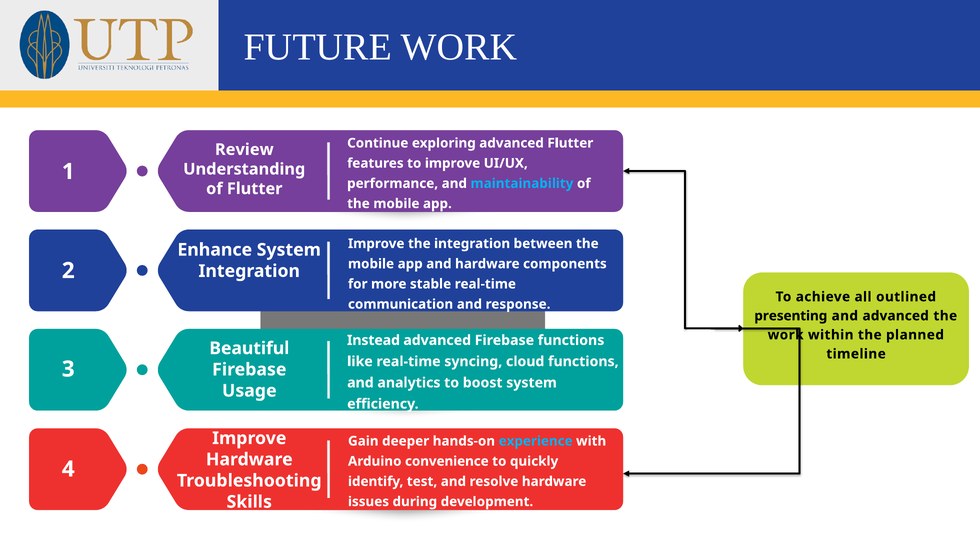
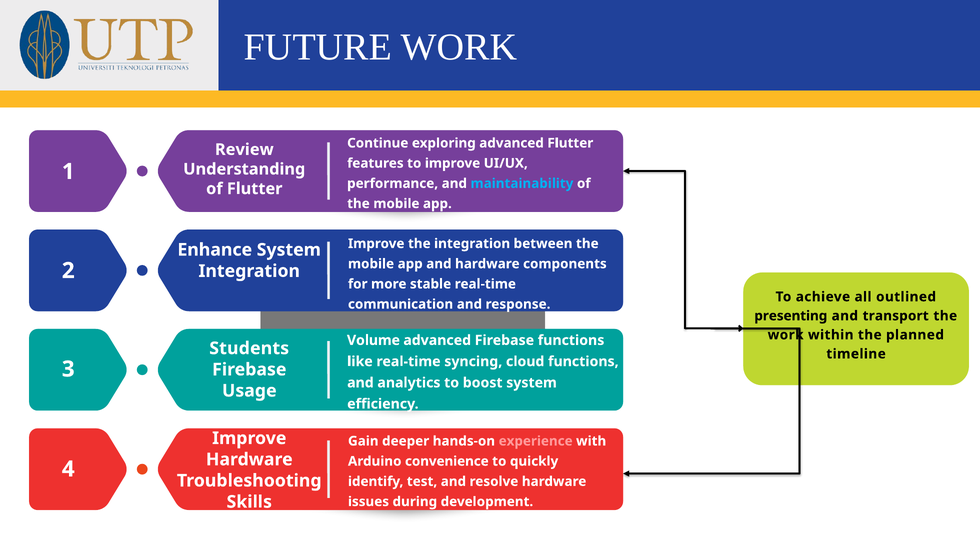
and advanced: advanced -> transport
Instead: Instead -> Volume
Beautiful: Beautiful -> Students
experience colour: light blue -> pink
